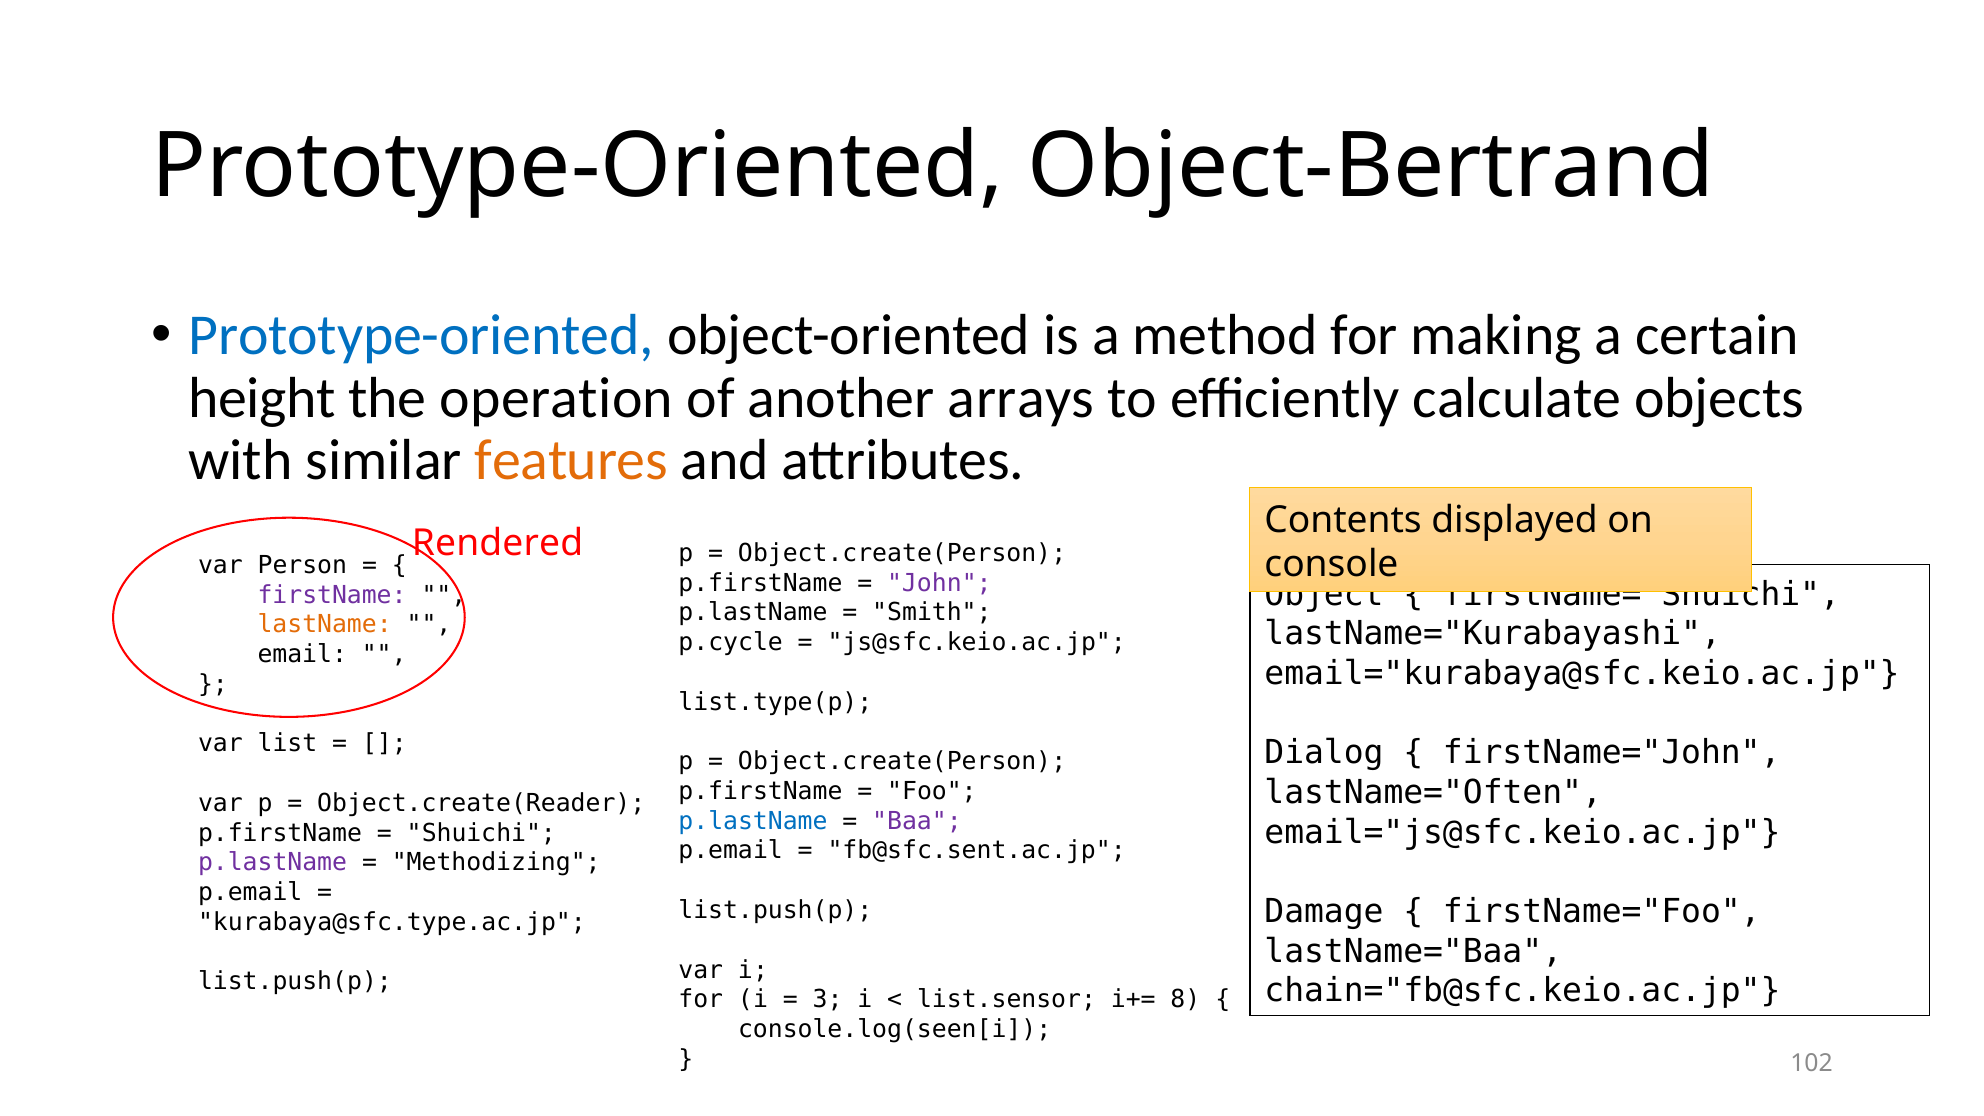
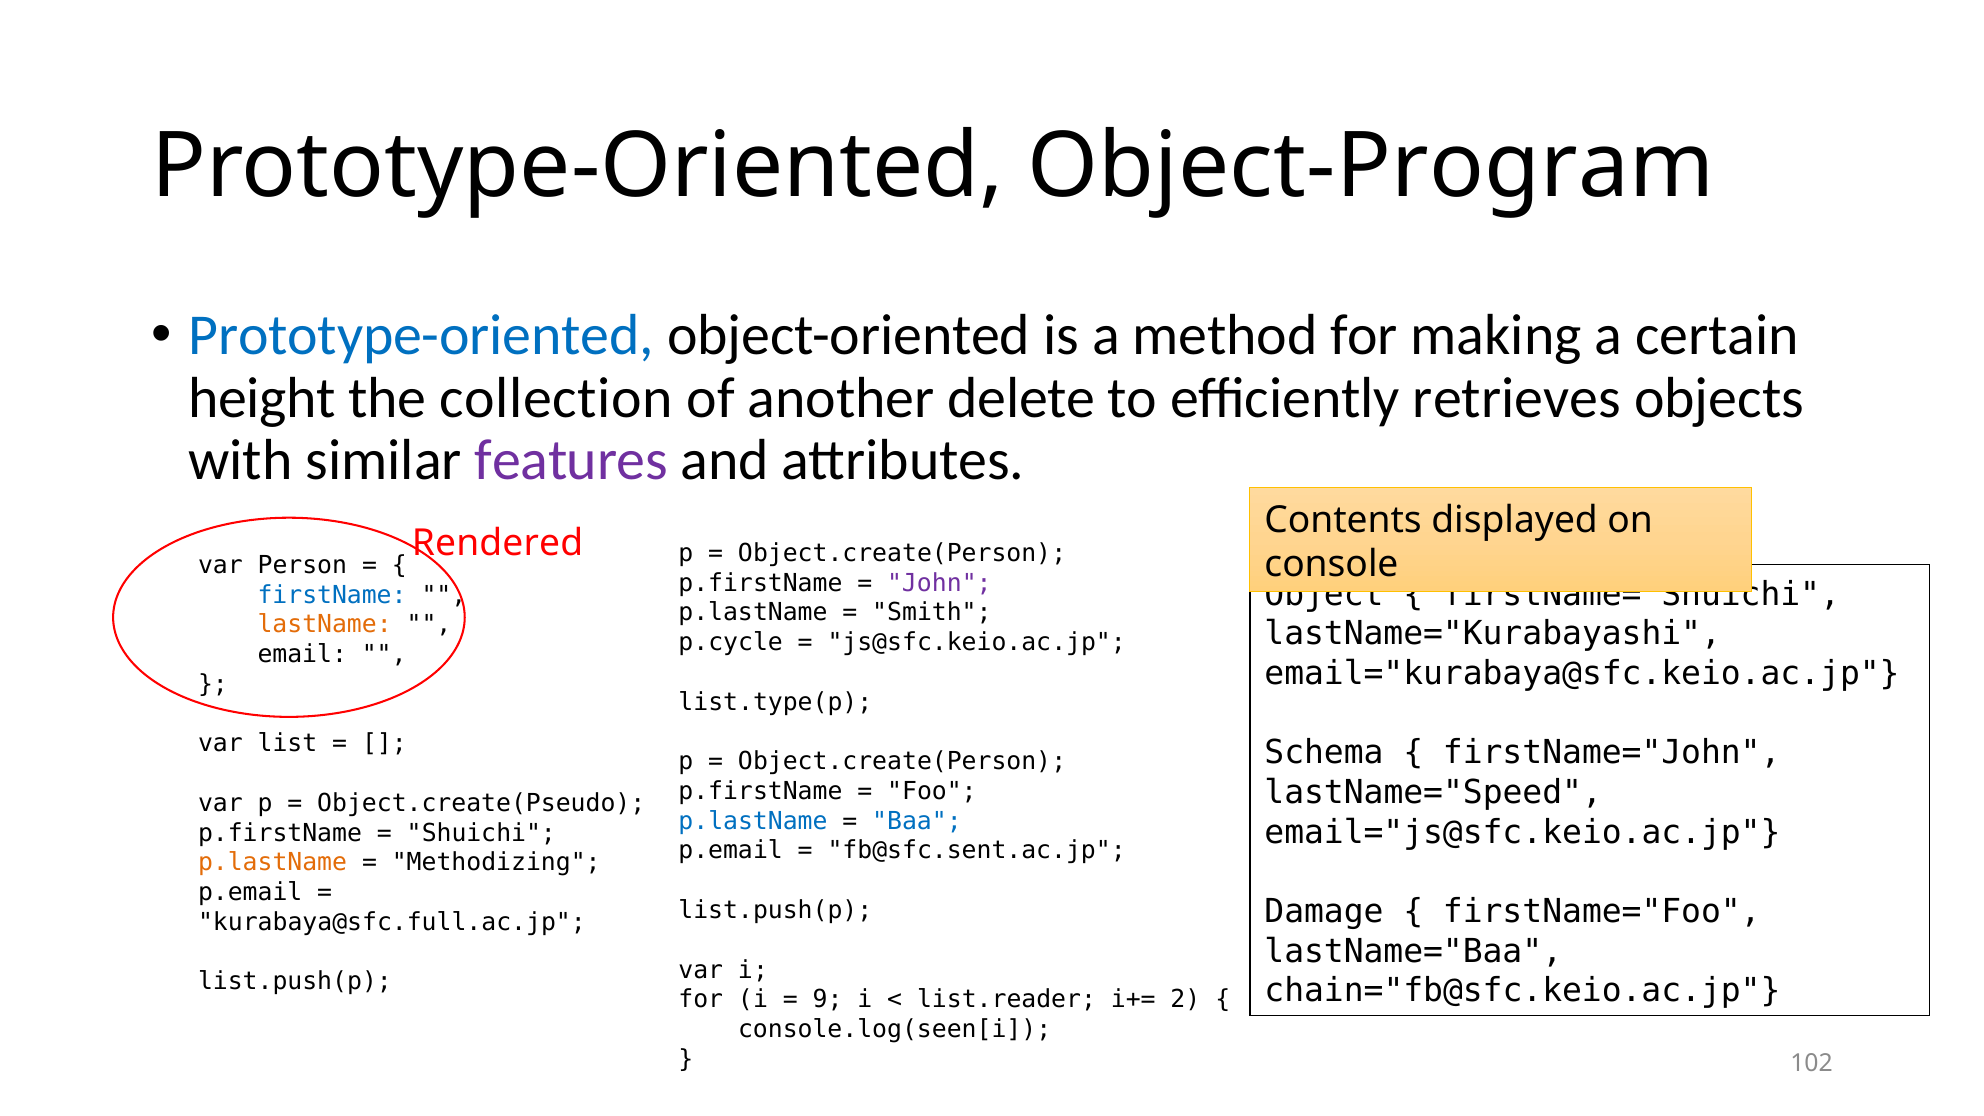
Object-Bertrand: Object-Bertrand -> Object-Program
operation: operation -> collection
arrays: arrays -> delete
calculate: calculate -> retrieves
features colour: orange -> purple
firstName colour: purple -> blue
Dialog: Dialog -> Schema
lastName="Often: lastName="Often -> lastName="Speed
Object.create(Reader: Object.create(Reader -> Object.create(Pseudo
Baa colour: purple -> blue
p.lastName at (273, 863) colour: purple -> orange
kurabaya@sfc.type.ac.jp: kurabaya@sfc.type.ac.jp -> kurabaya@sfc.full.ac.jp
3: 3 -> 9
list.sensor: list.sensor -> list.reader
8: 8 -> 2
